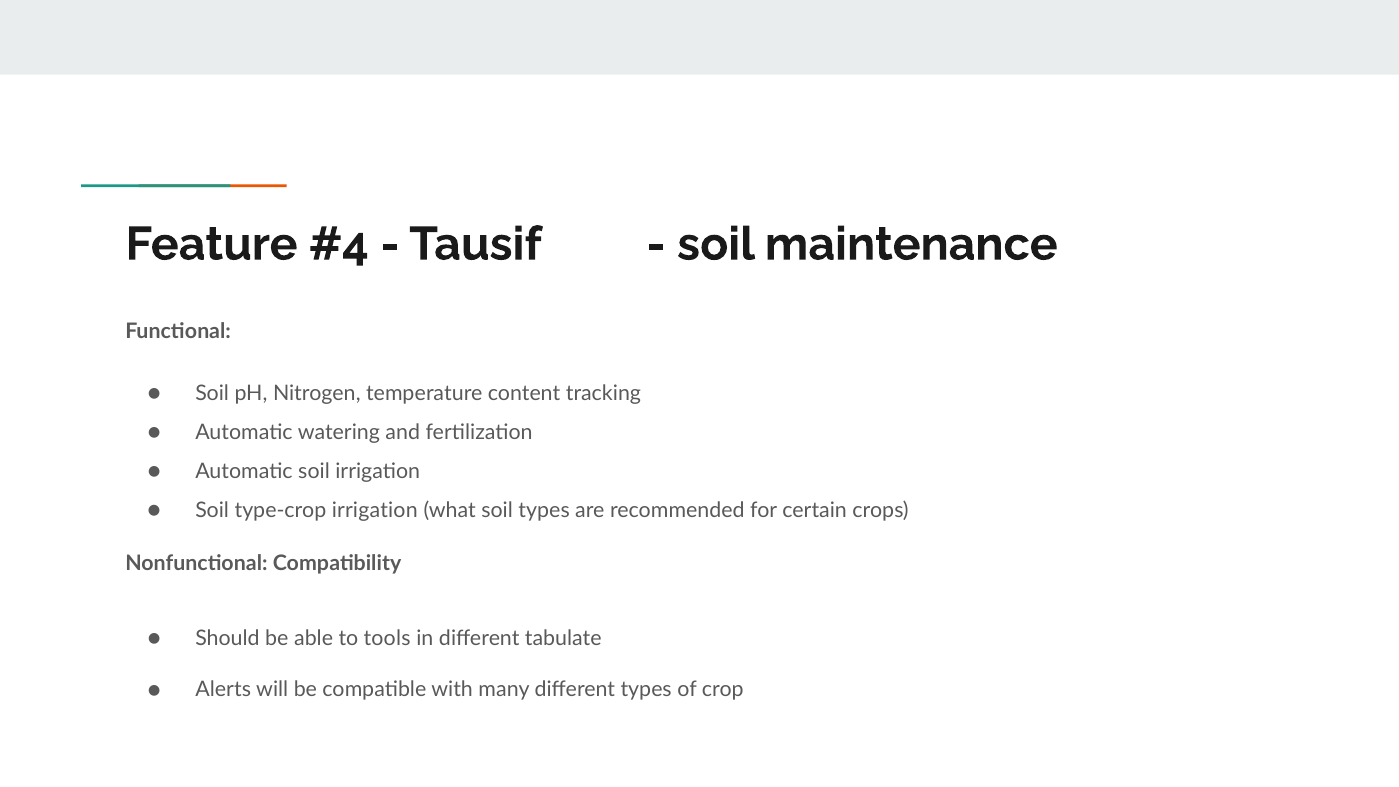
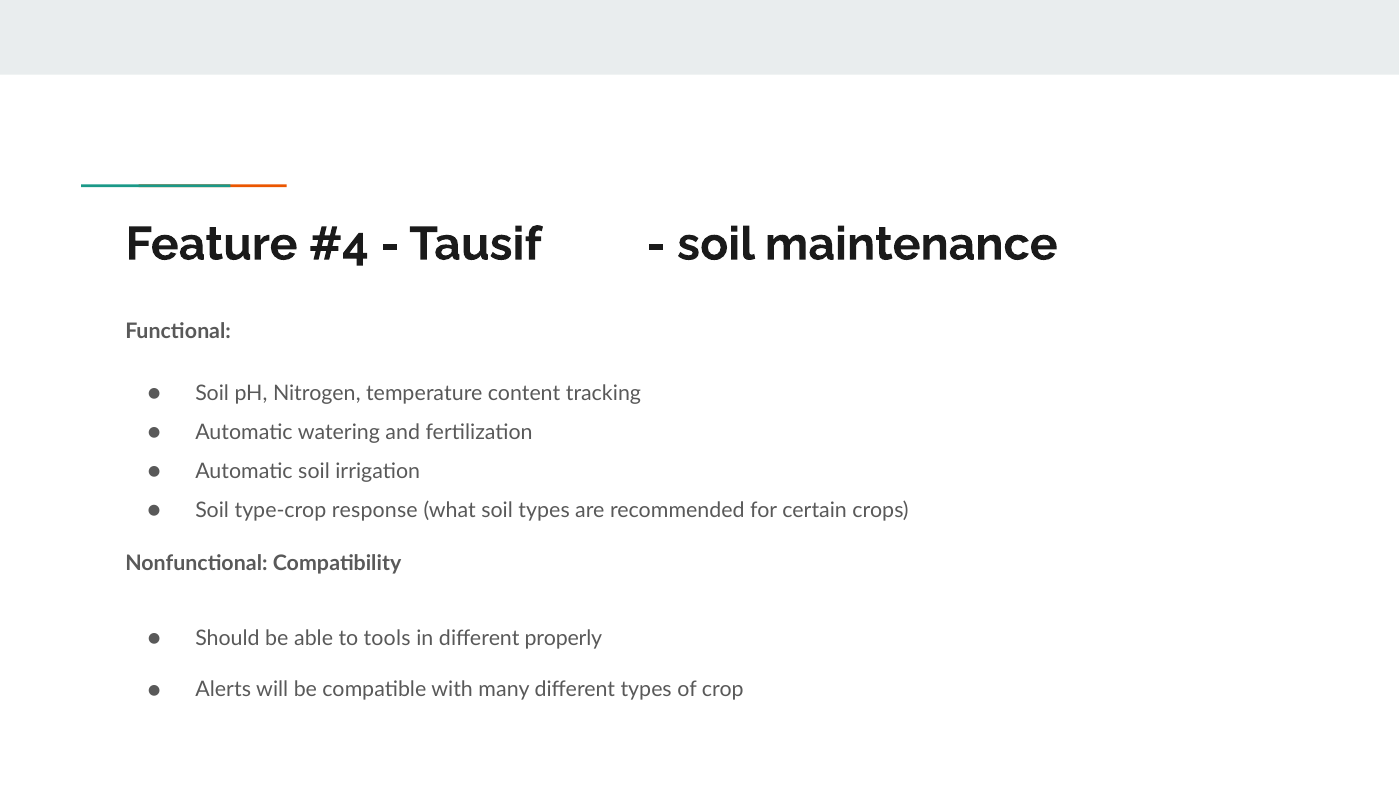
type-crop irrigation: irrigation -> response
tabulate: tabulate -> properly
